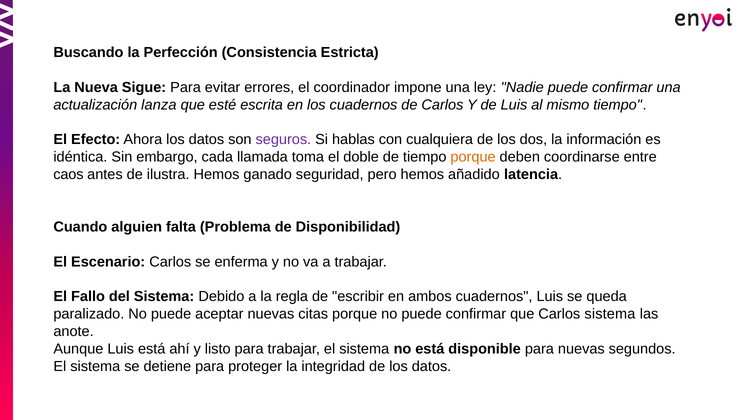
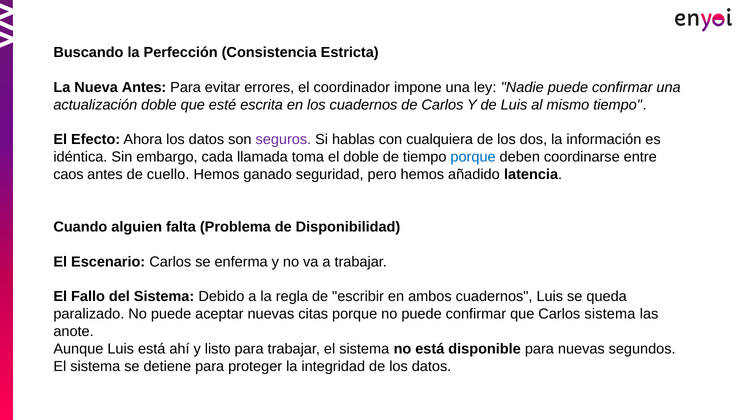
Nueva Sigue: Sigue -> Antes
actualización lanza: lanza -> doble
porque at (473, 157) colour: orange -> blue
ilustra: ilustra -> cuello
